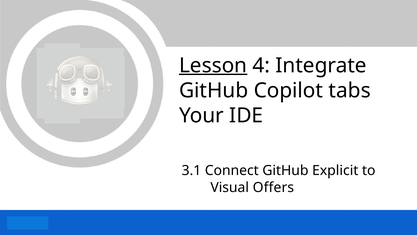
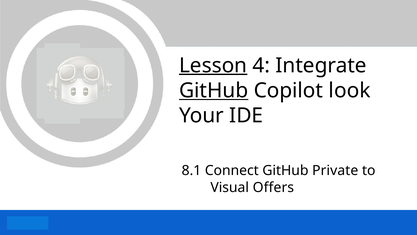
GitHub at (214, 90) underline: none -> present
tabs: tabs -> look
3.1: 3.1 -> 8.1
Explicit: Explicit -> Private
